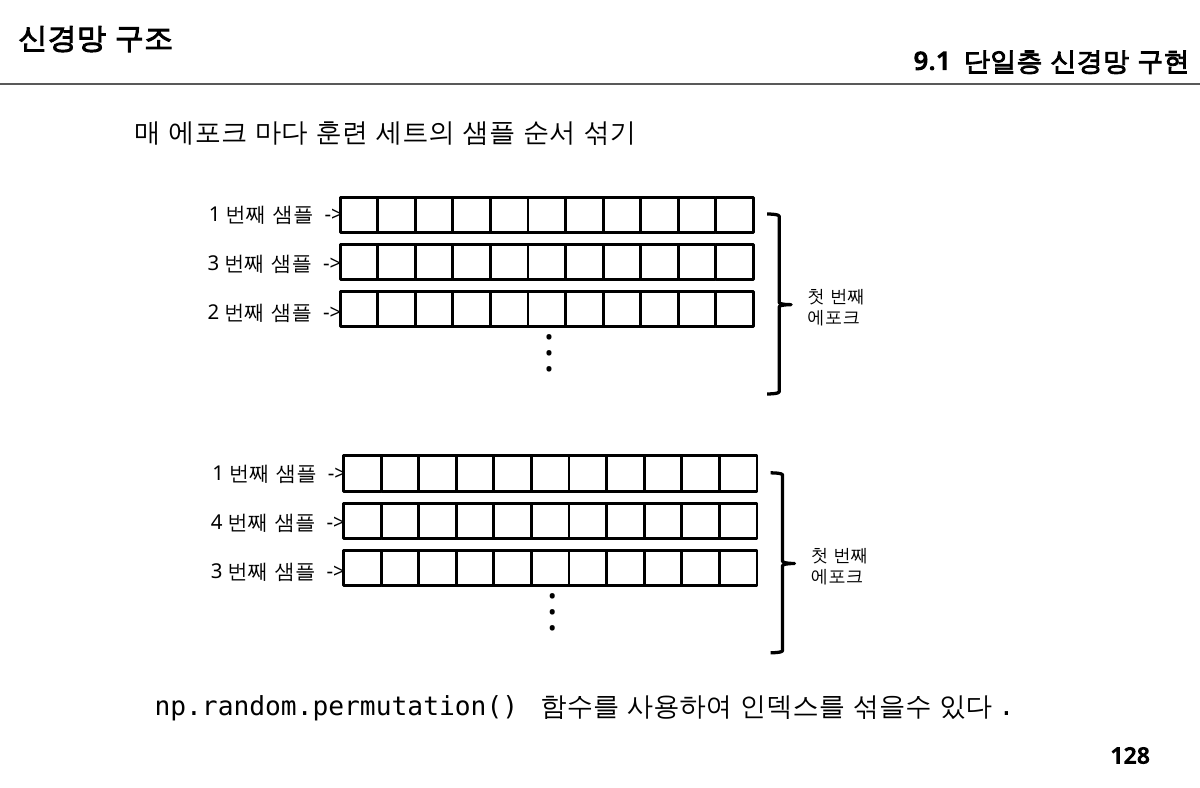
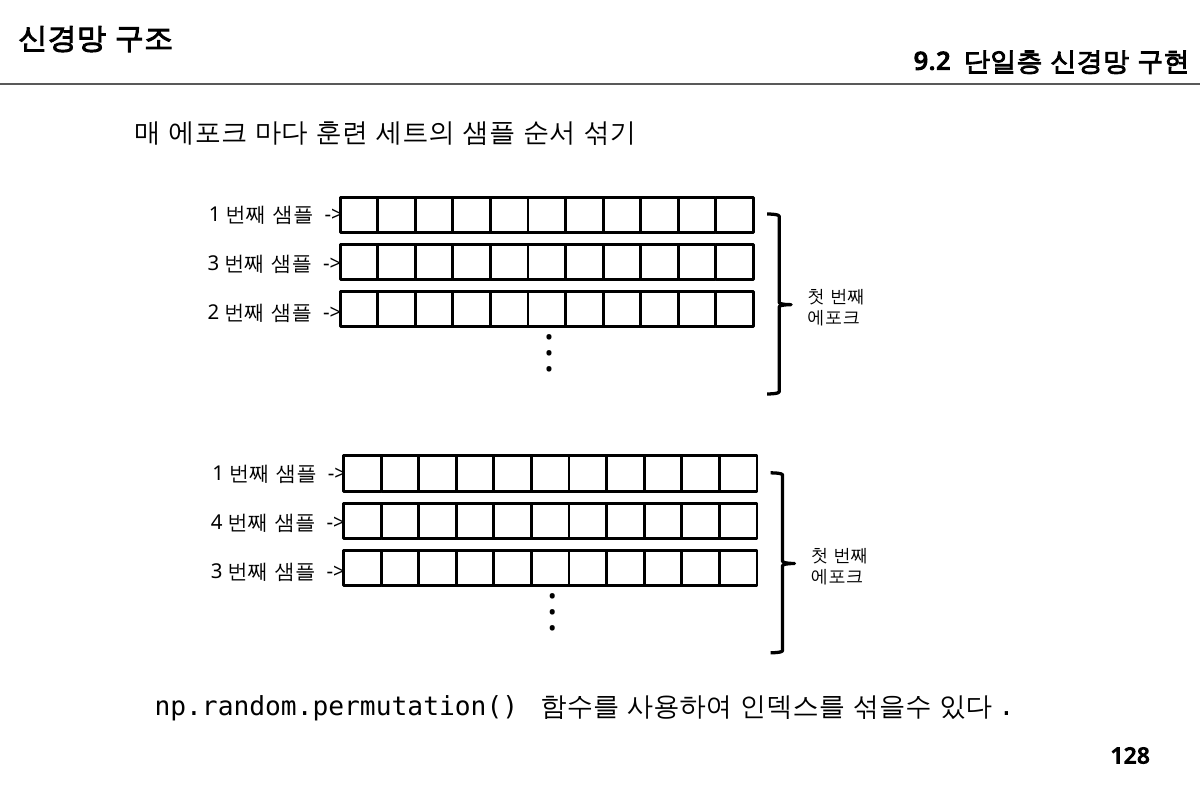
9.1: 9.1 -> 9.2
